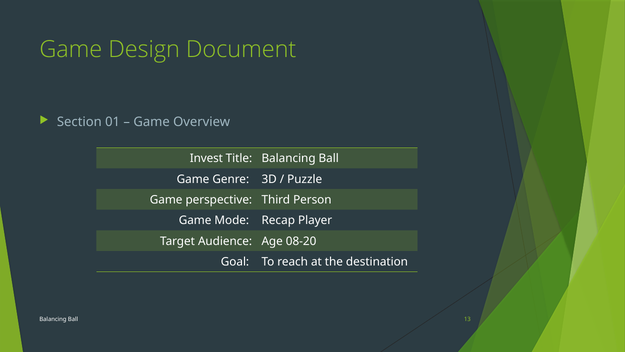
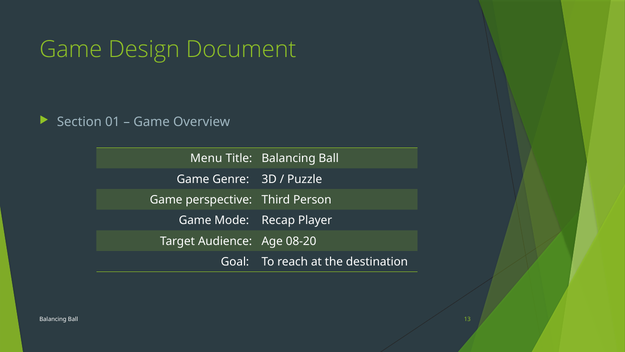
Invest: Invest -> Menu
